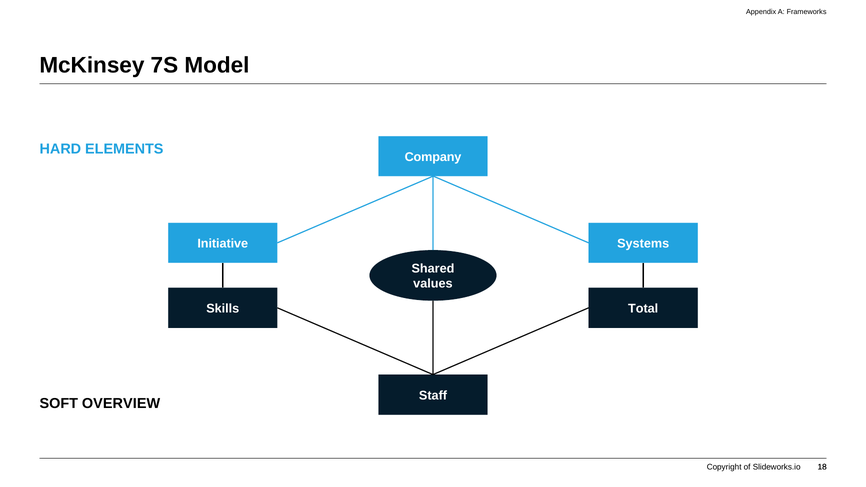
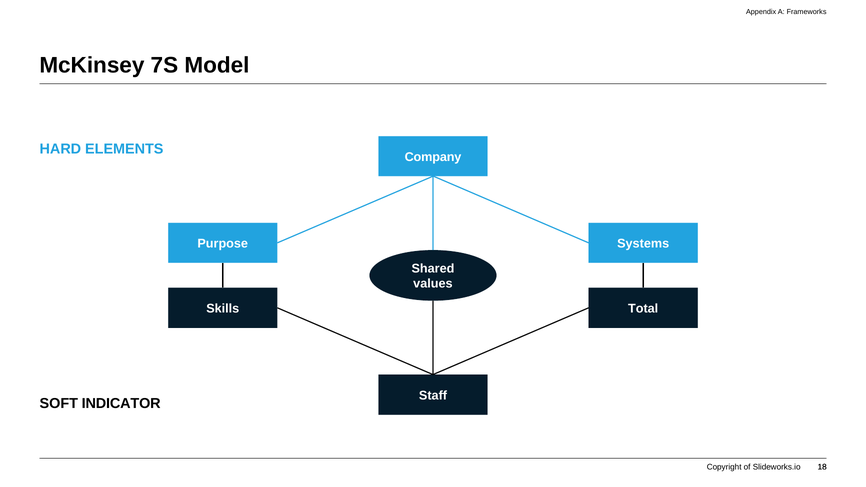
Initiative: Initiative -> Purpose
OVERVIEW: OVERVIEW -> INDICATOR
